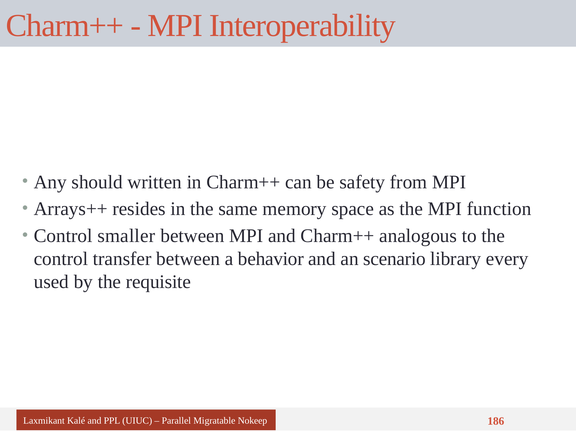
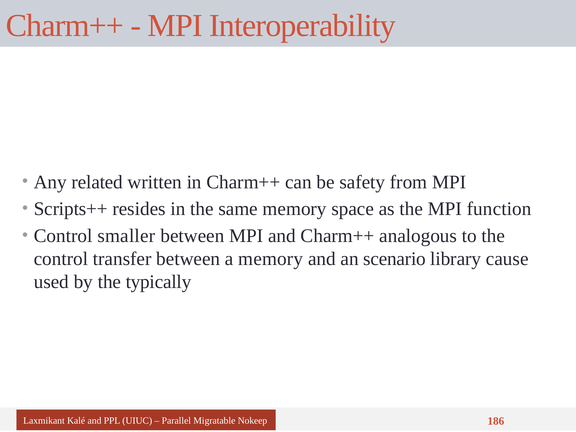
should: should -> related
Arrays++: Arrays++ -> Scripts++
a behavior: behavior -> memory
every: every -> cause
requisite: requisite -> typically
